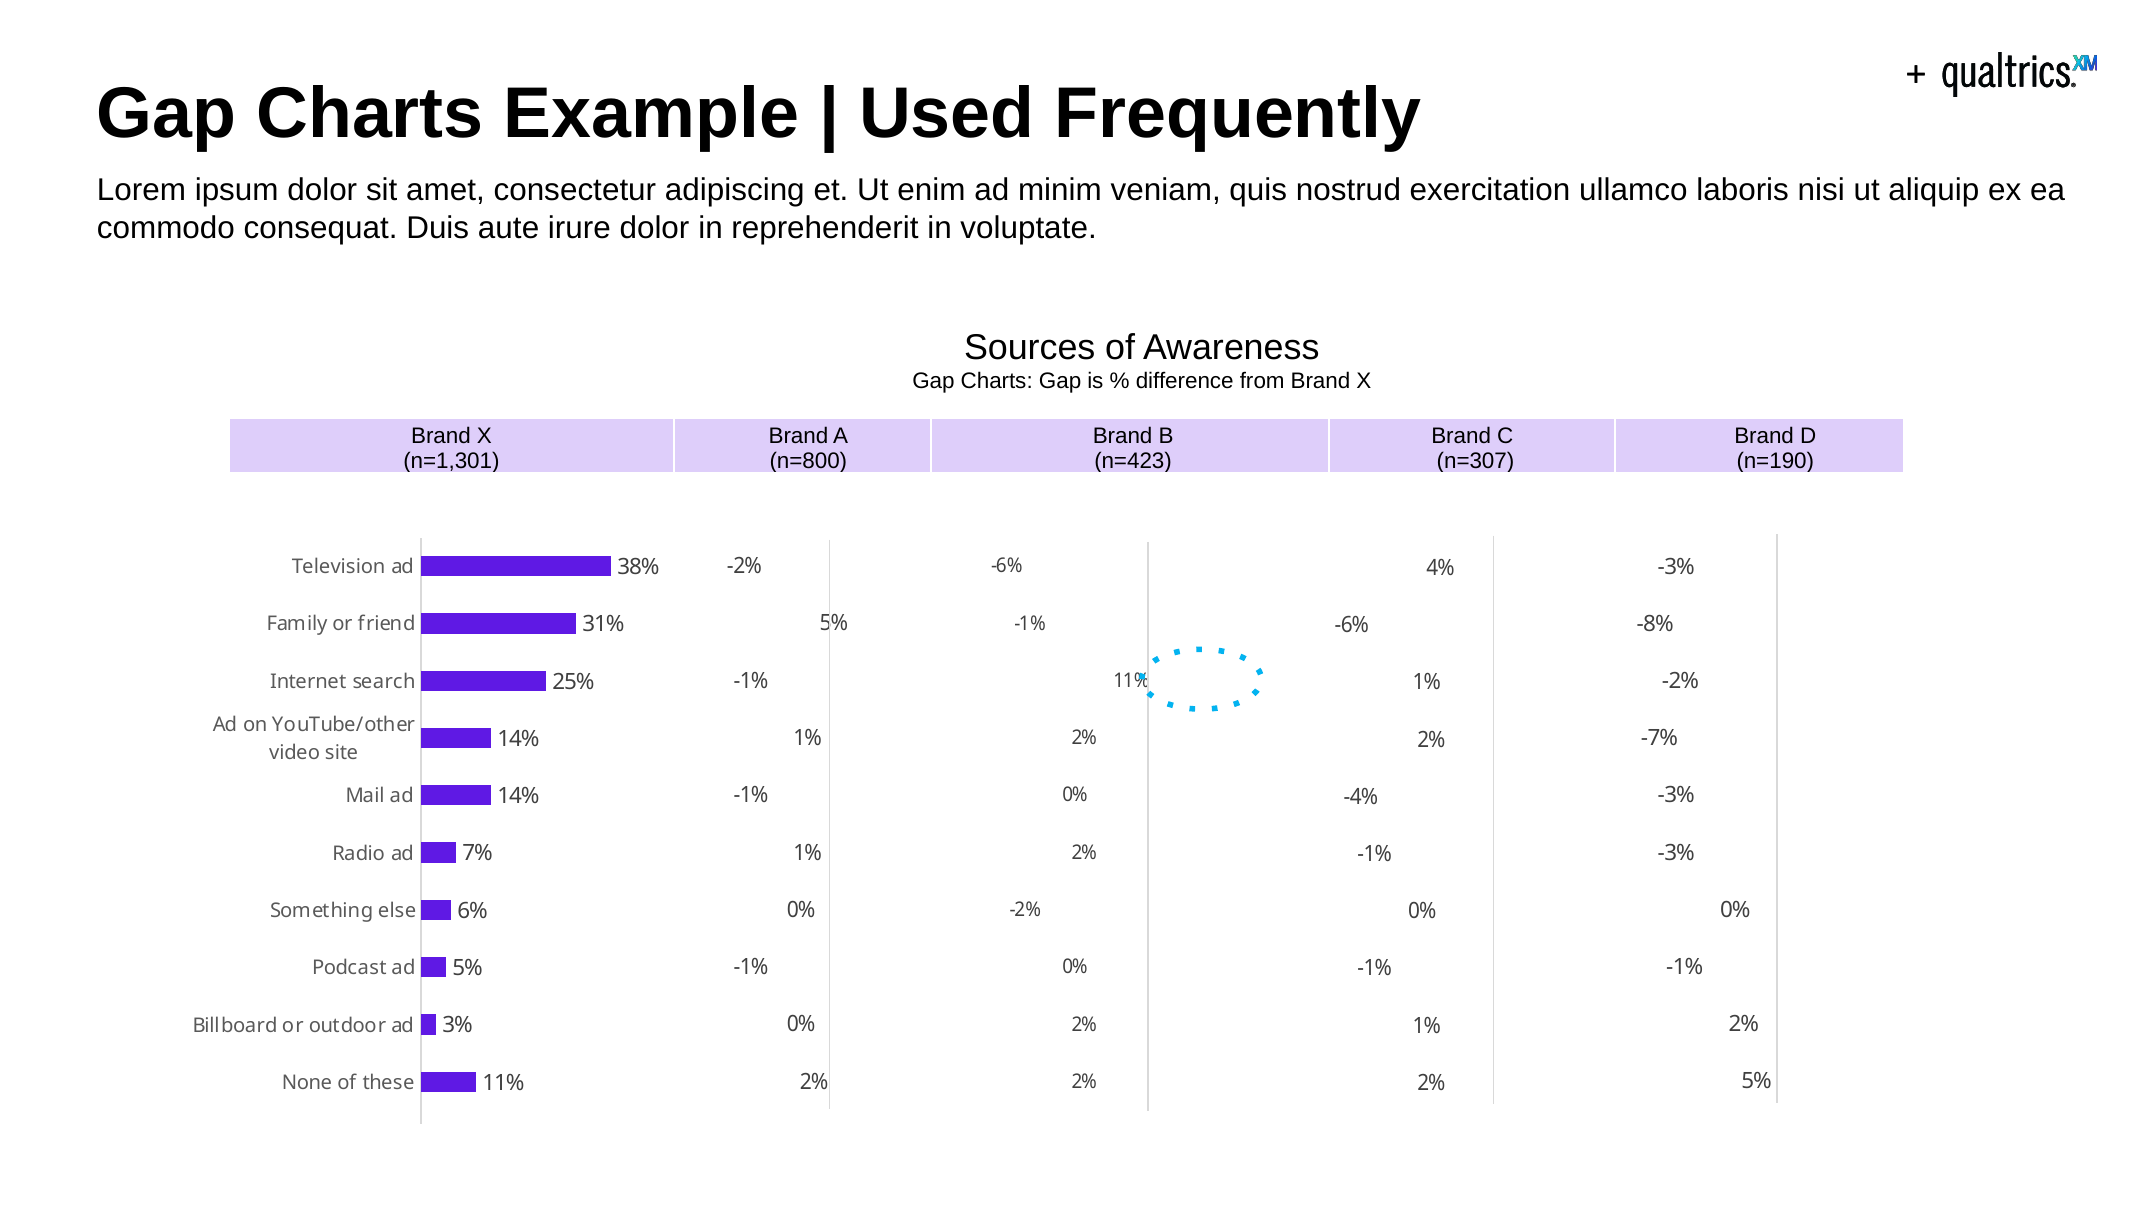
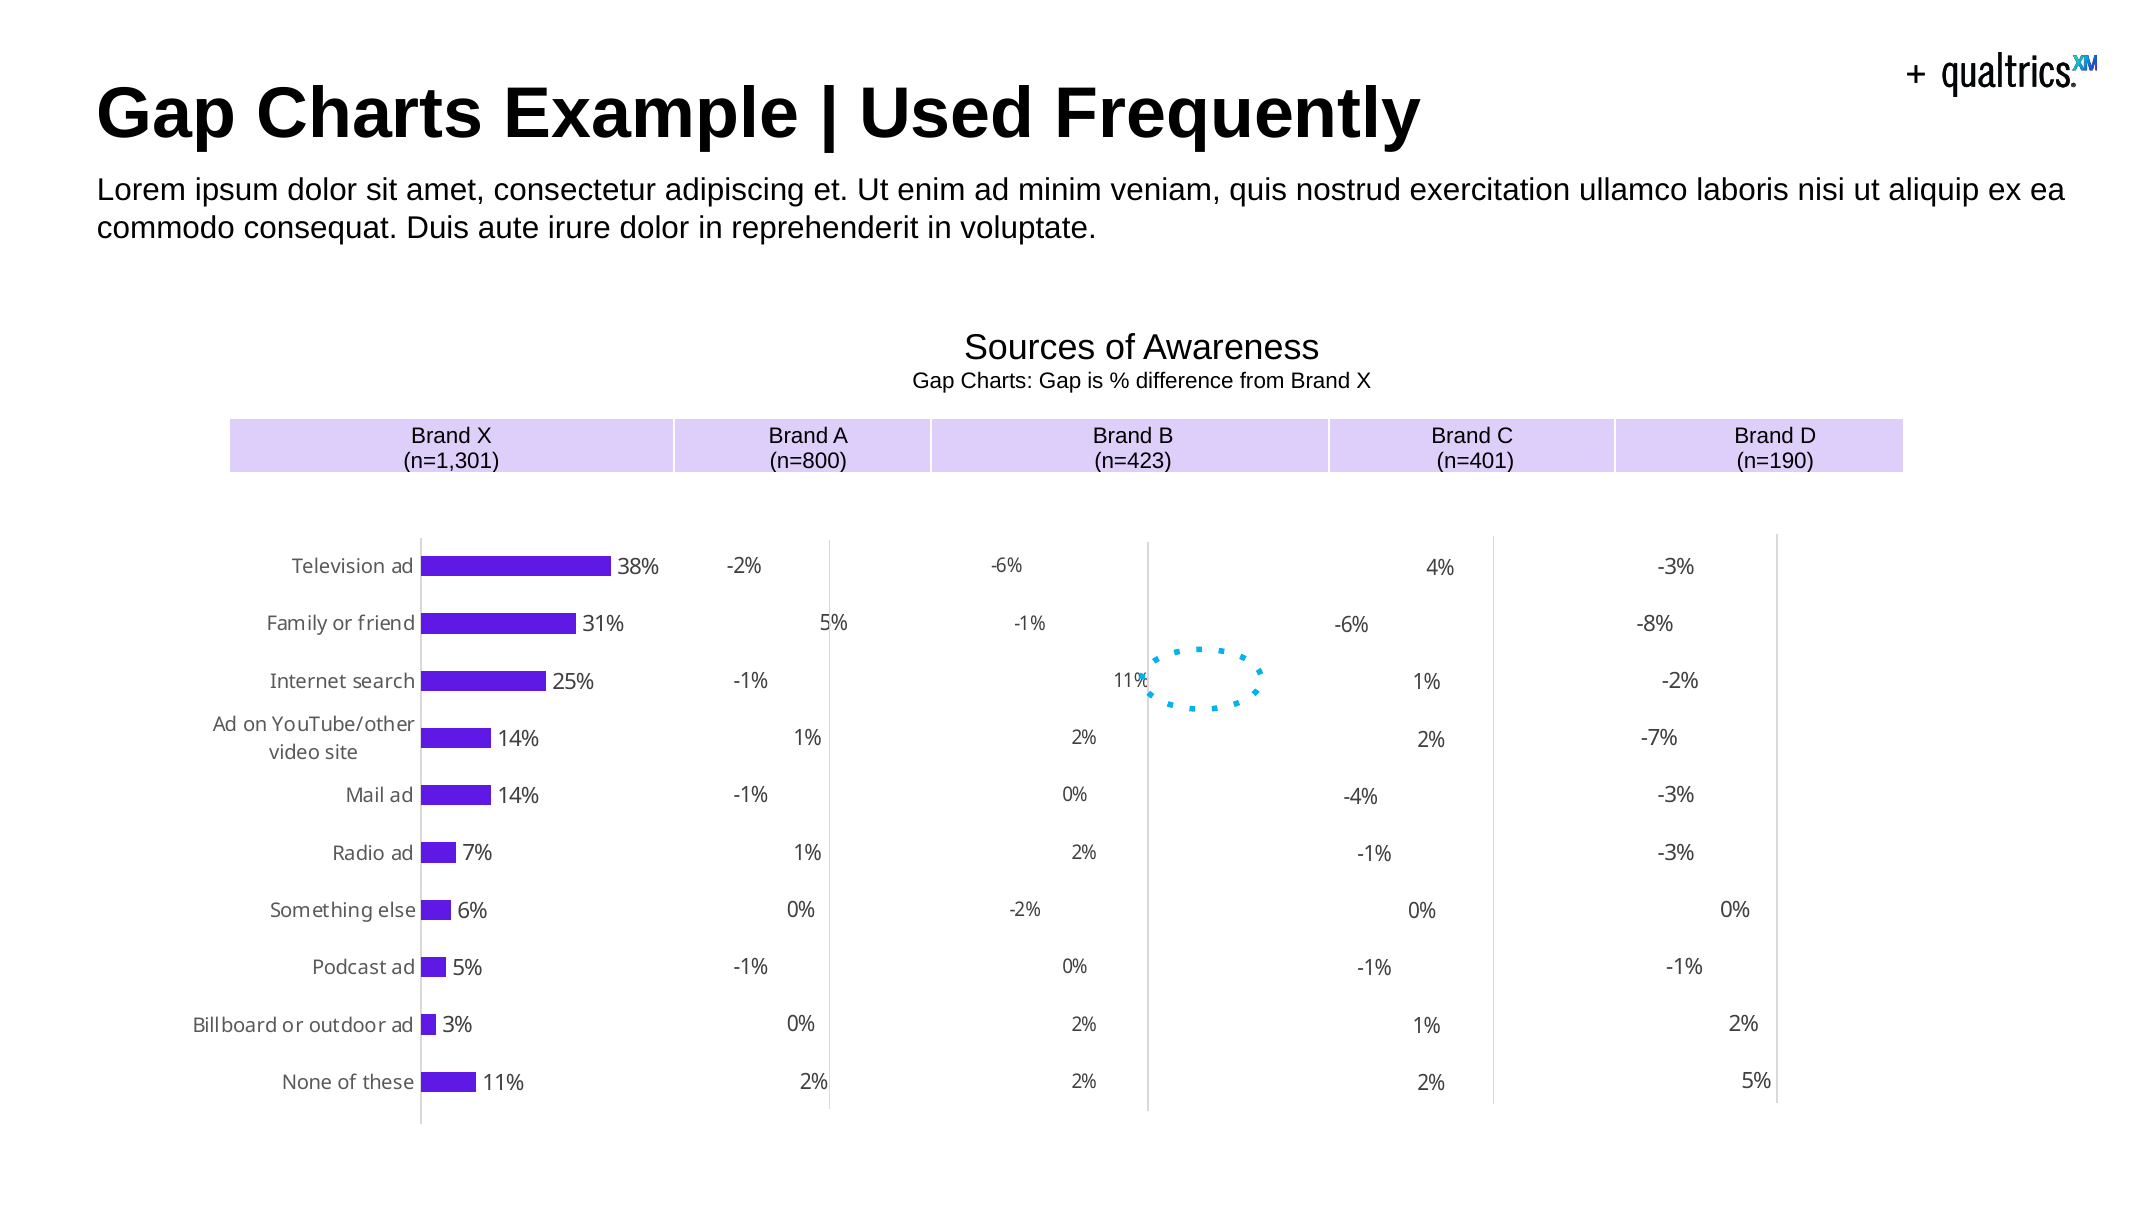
n=307: n=307 -> n=401
